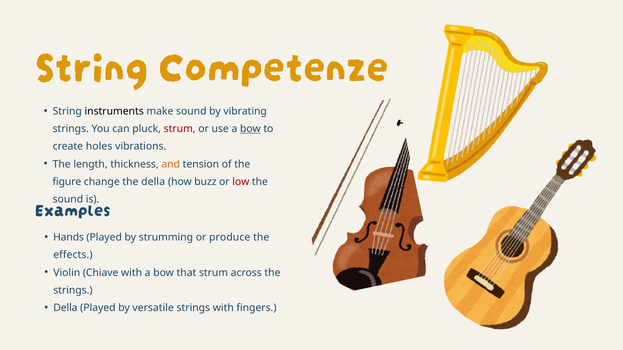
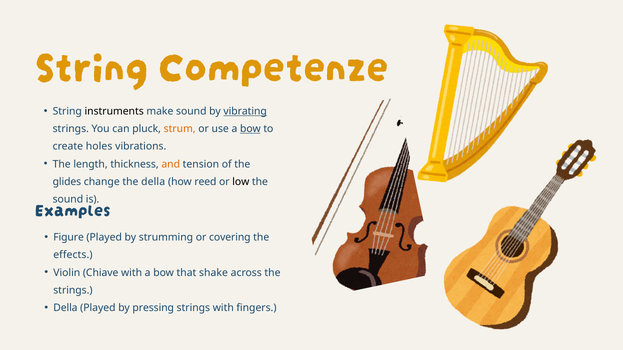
vibrating underline: none -> present
strum at (180, 129) colour: red -> orange
figure: figure -> glides
buzz: buzz -> reed
low colour: red -> black
Hands: Hands -> Figure
produce: produce -> covering
that strum: strum -> shake
versatile: versatile -> pressing
